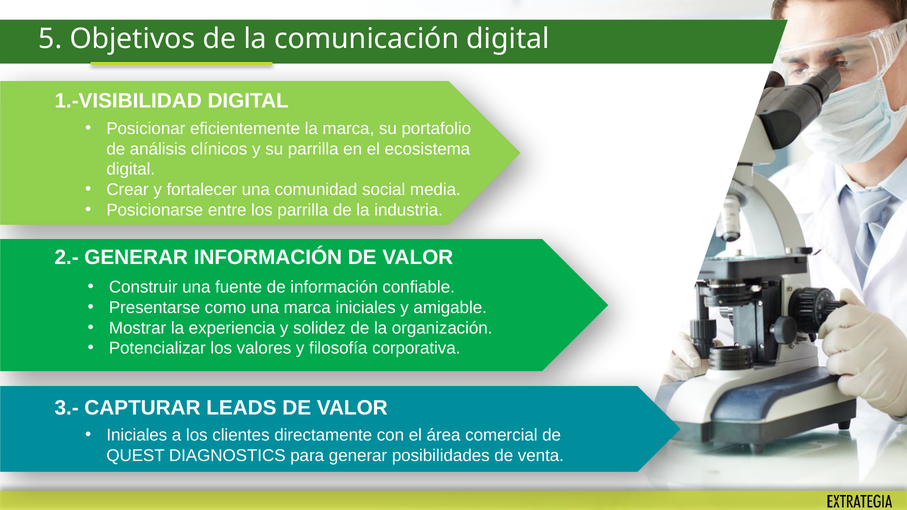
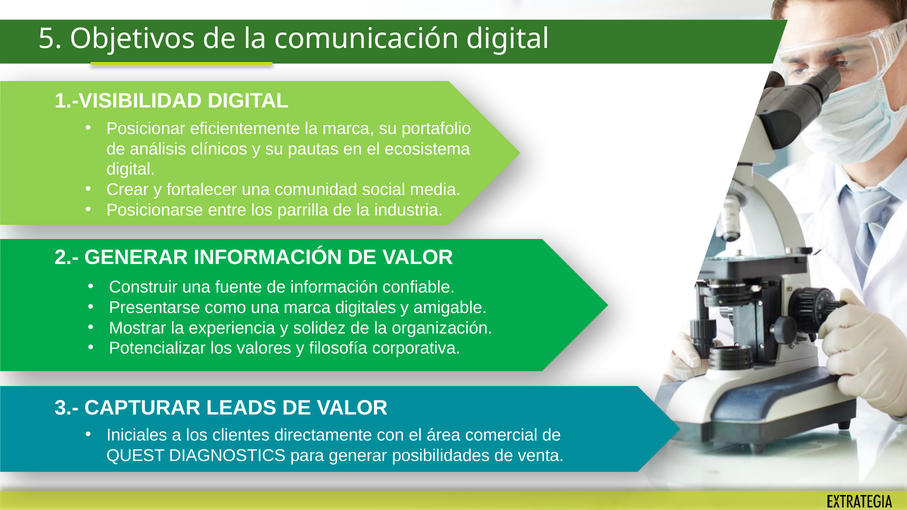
su parrilla: parrilla -> pautas
marca iniciales: iniciales -> digitales
